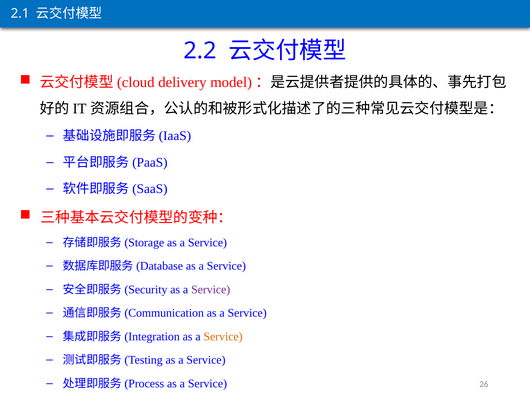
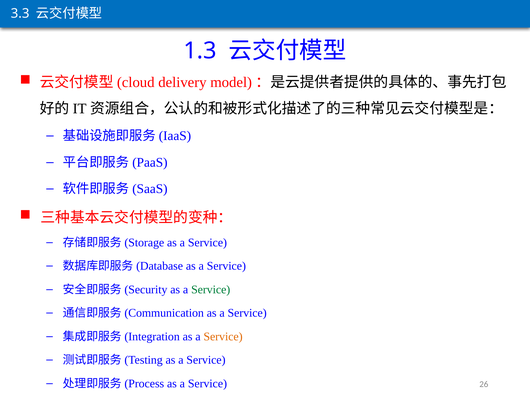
2.1: 2.1 -> 3.3
2.2: 2.2 -> 1.3
Service at (211, 290) colour: purple -> green
